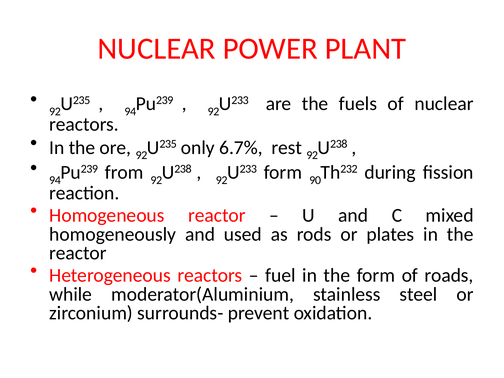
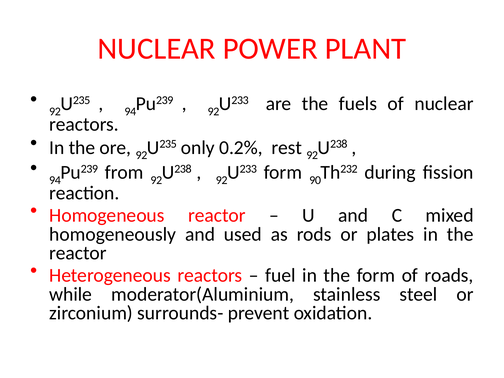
6.7%: 6.7% -> 0.2%
